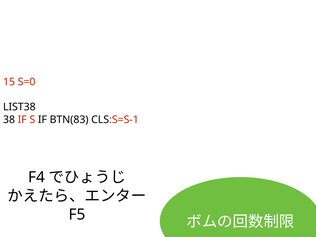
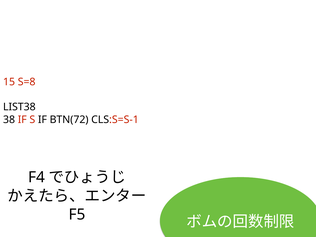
S=0: S=0 -> S=8
BTN(83: BTN(83 -> BTN(72
